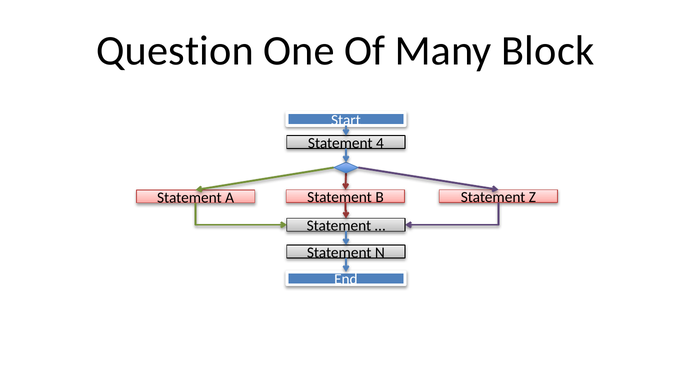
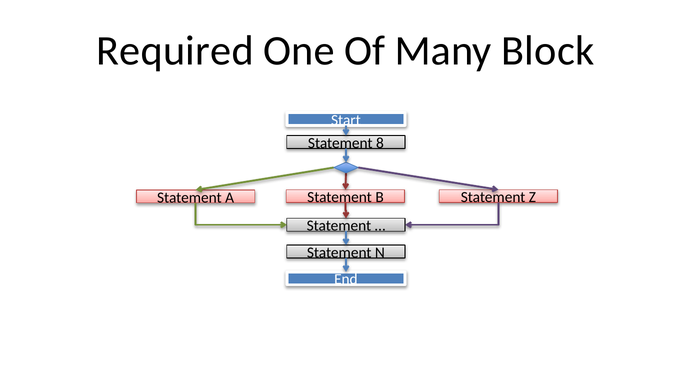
Question: Question -> Required
4: 4 -> 8
